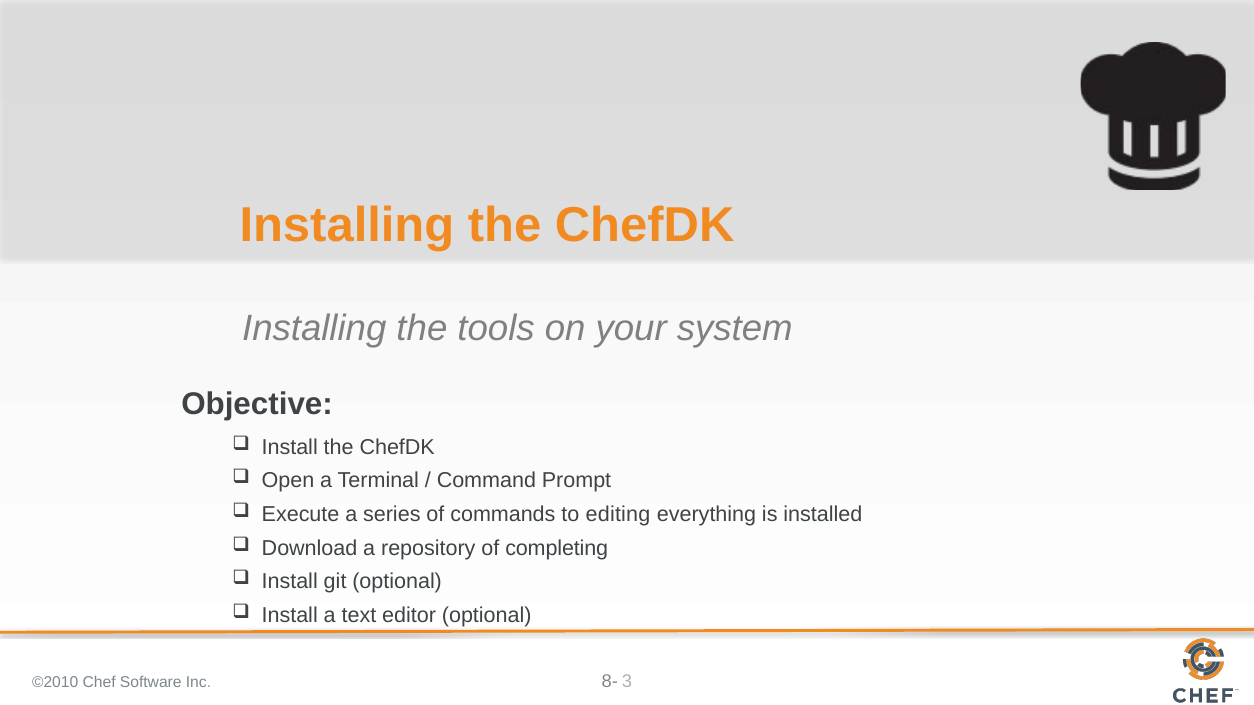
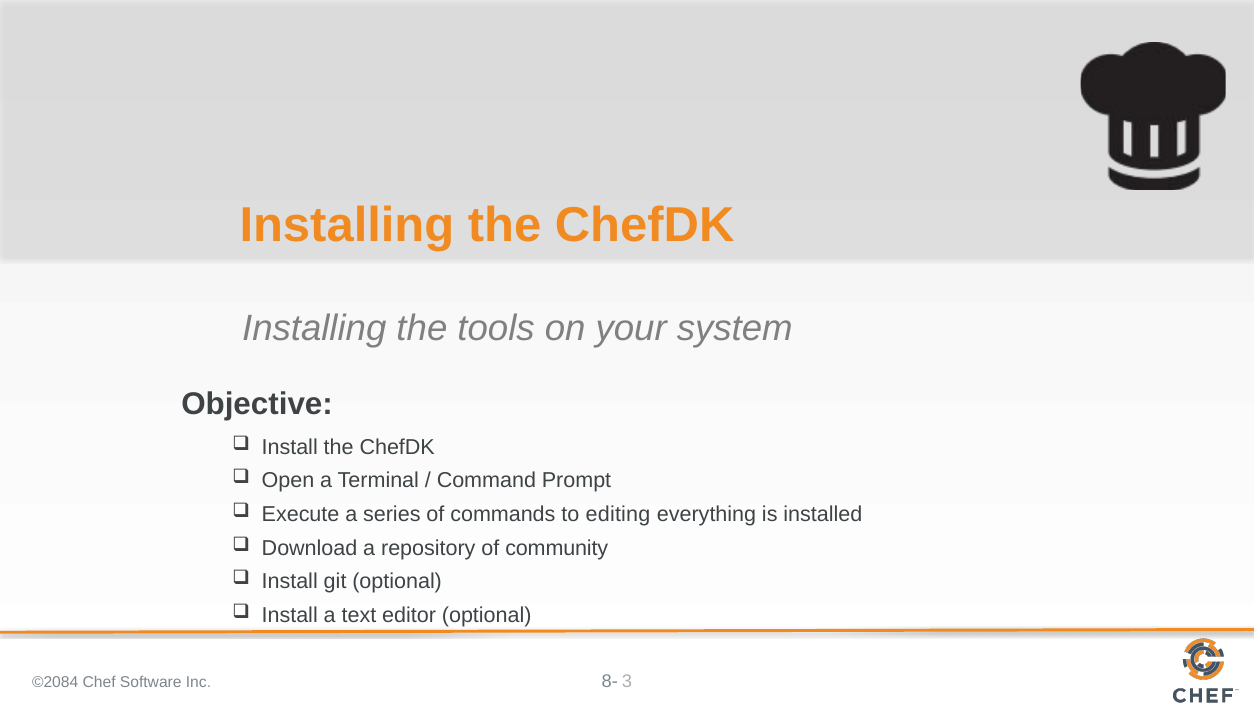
completing: completing -> community
©2010: ©2010 -> ©2084
